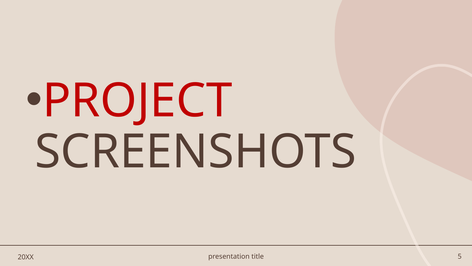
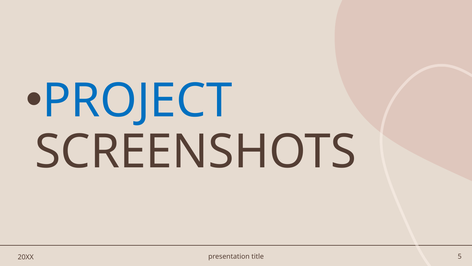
PROJECT colour: red -> blue
